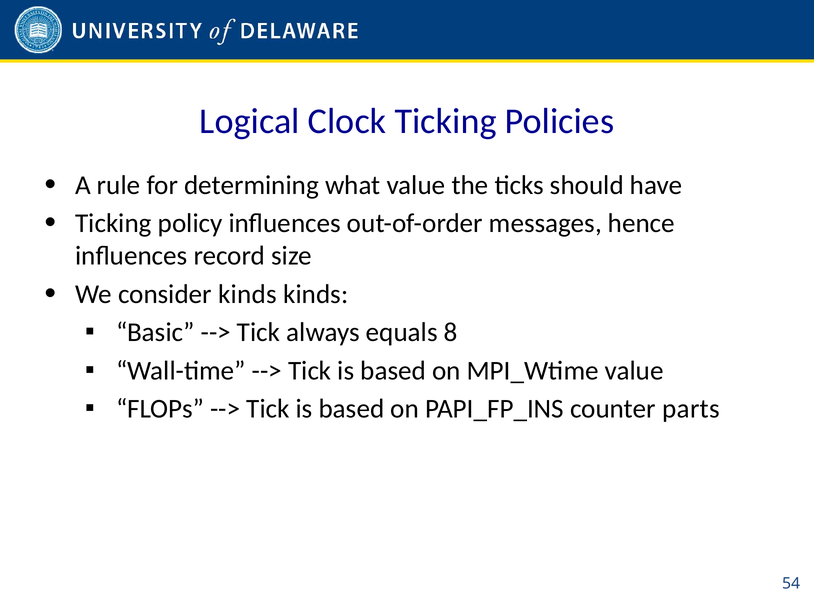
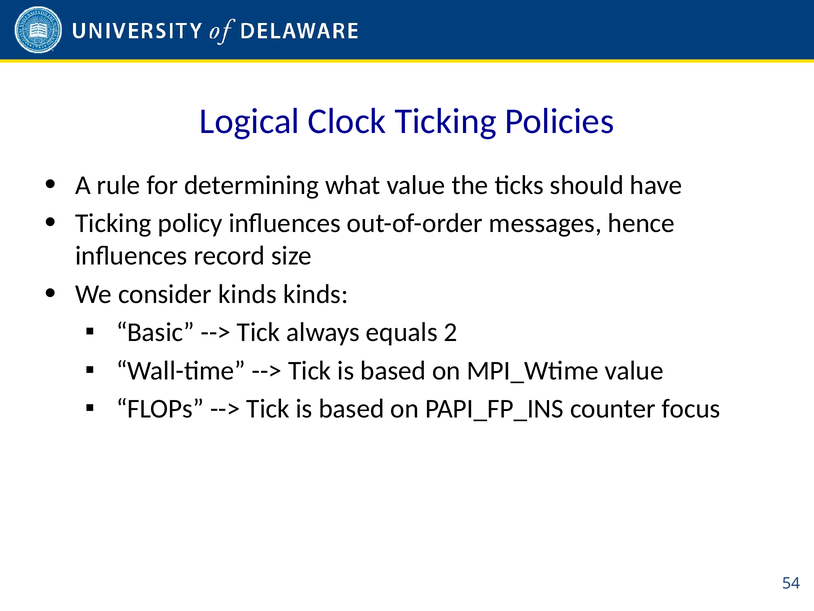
8: 8 -> 2
parts: parts -> focus
